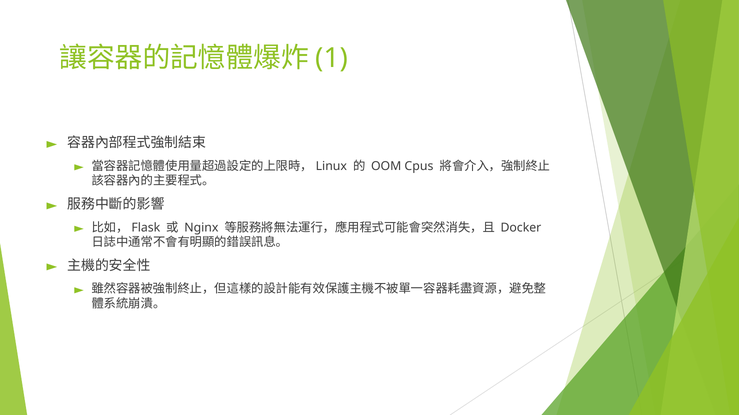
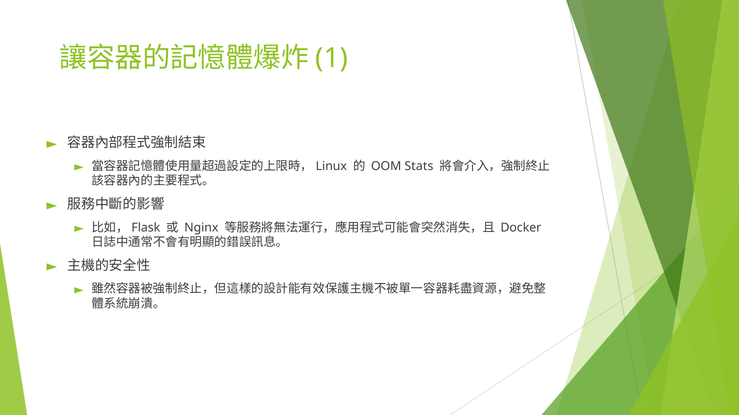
Cpus: Cpus -> Stats
